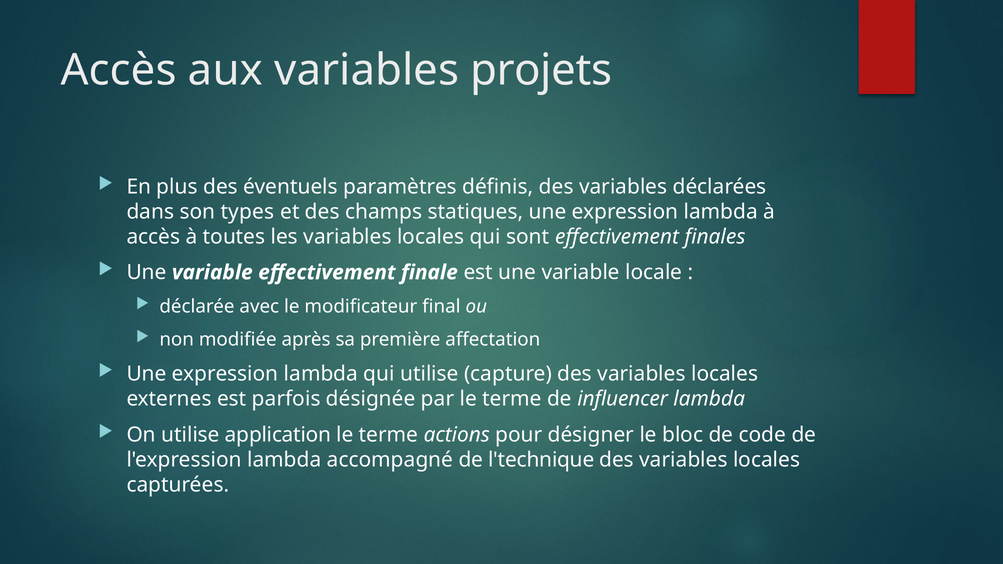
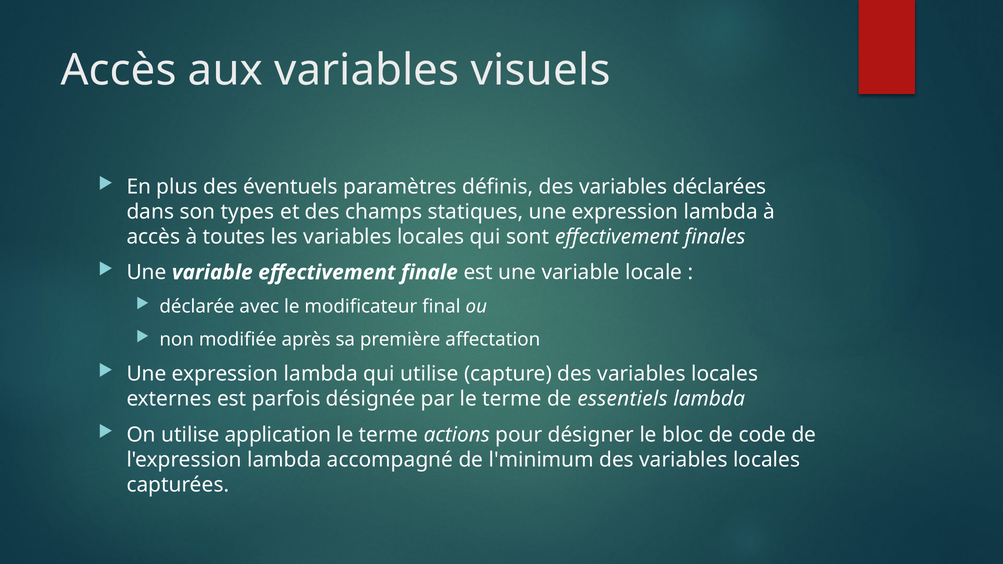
projets: projets -> visuels
influencer: influencer -> essentiels
l'technique: l'technique -> l'minimum
